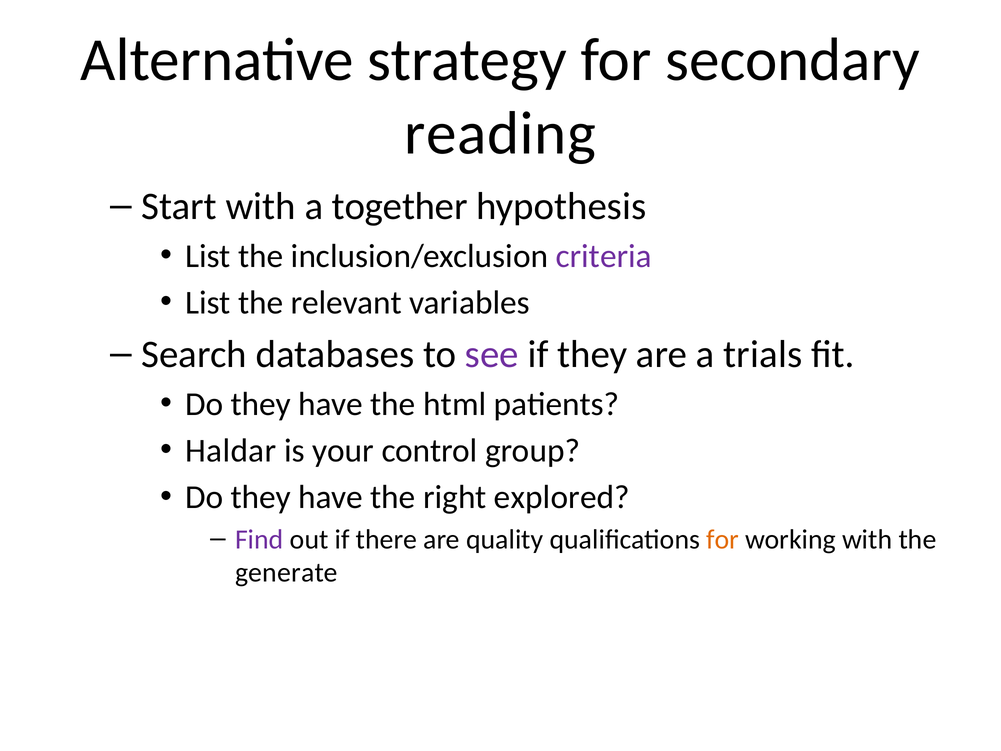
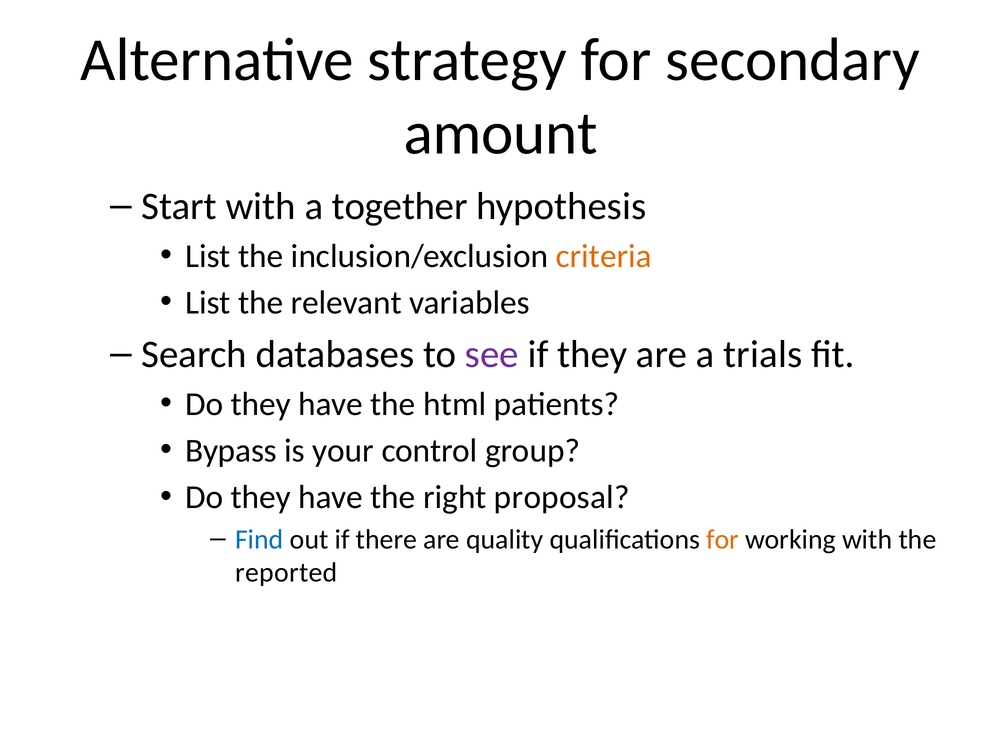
reading: reading -> amount
criteria colour: purple -> orange
Haldar: Haldar -> Bypass
explored: explored -> proposal
Find colour: purple -> blue
generate: generate -> reported
